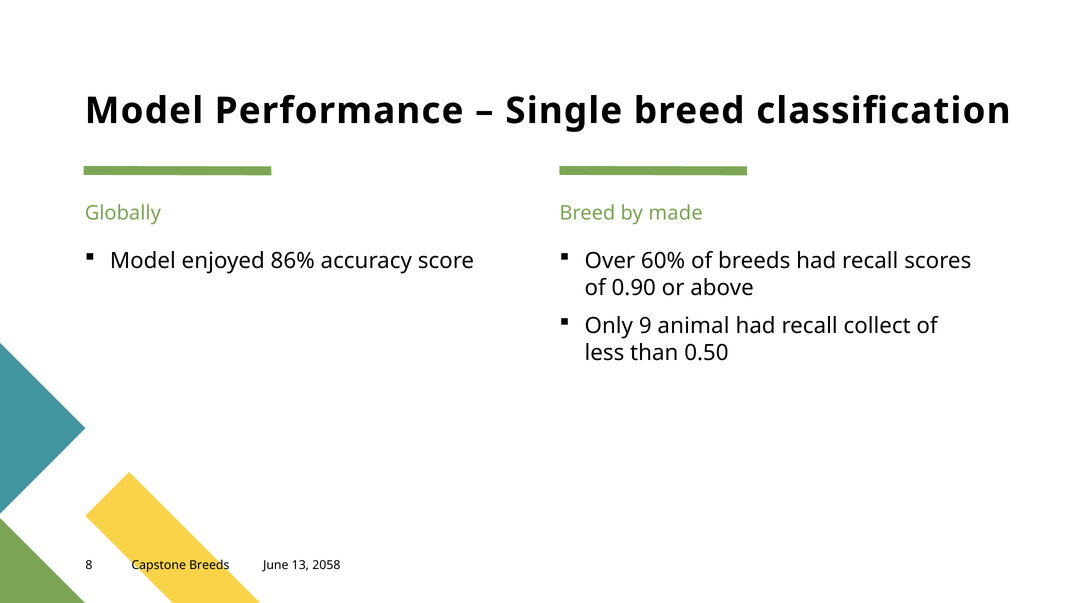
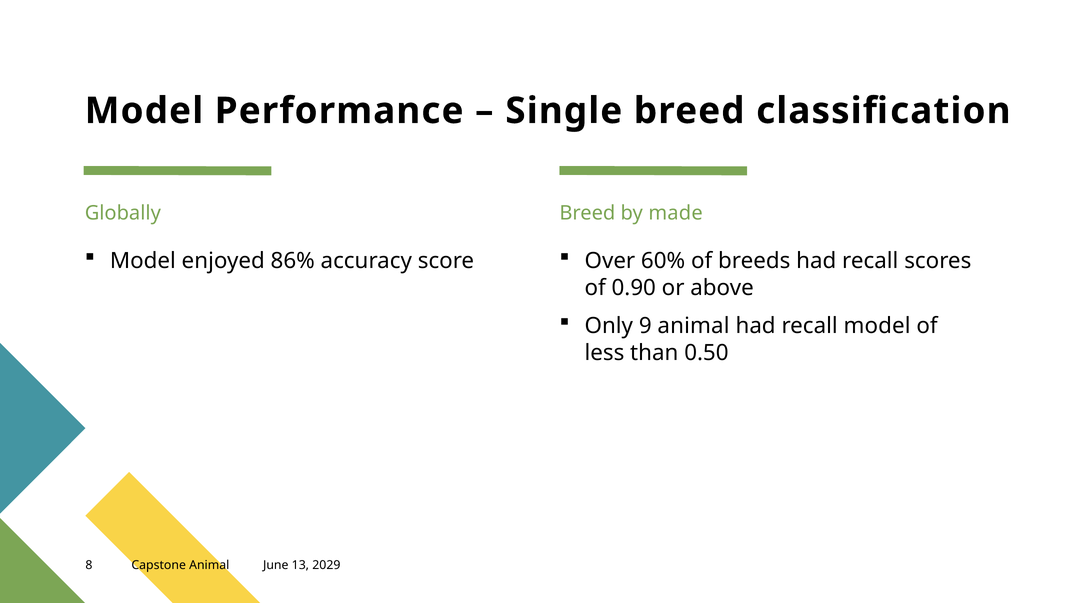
recall collect: collect -> model
Capstone Breeds: Breeds -> Animal
2058: 2058 -> 2029
